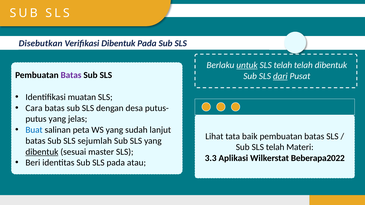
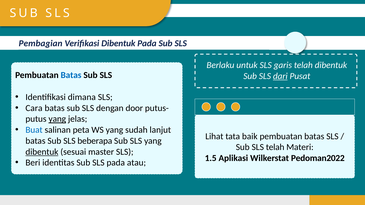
Disebutkan: Disebutkan -> Pembagian
untuk underline: present -> none
telah at (283, 65): telah -> garis
Batas at (71, 75) colour: purple -> blue
muatan: muatan -> dimana
desa: desa -> door
yang at (57, 119) underline: none -> present
sejumlah: sejumlah -> beberapa
3.3: 3.3 -> 1.5
Beberapa2022: Beberapa2022 -> Pedoman2022
